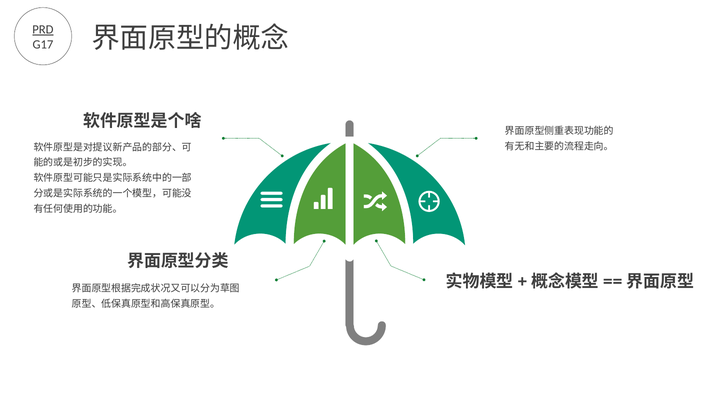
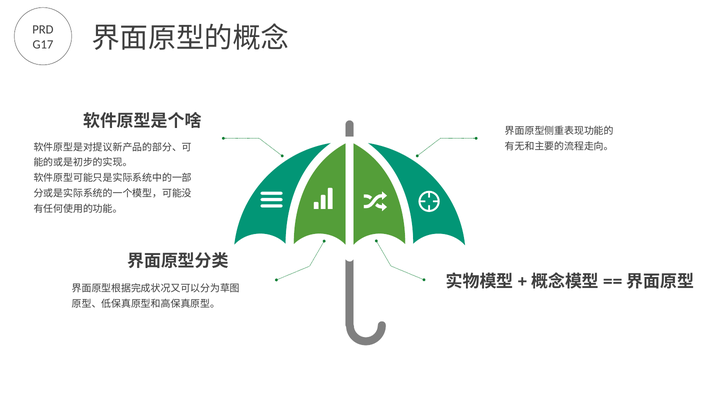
PRD underline: present -> none
